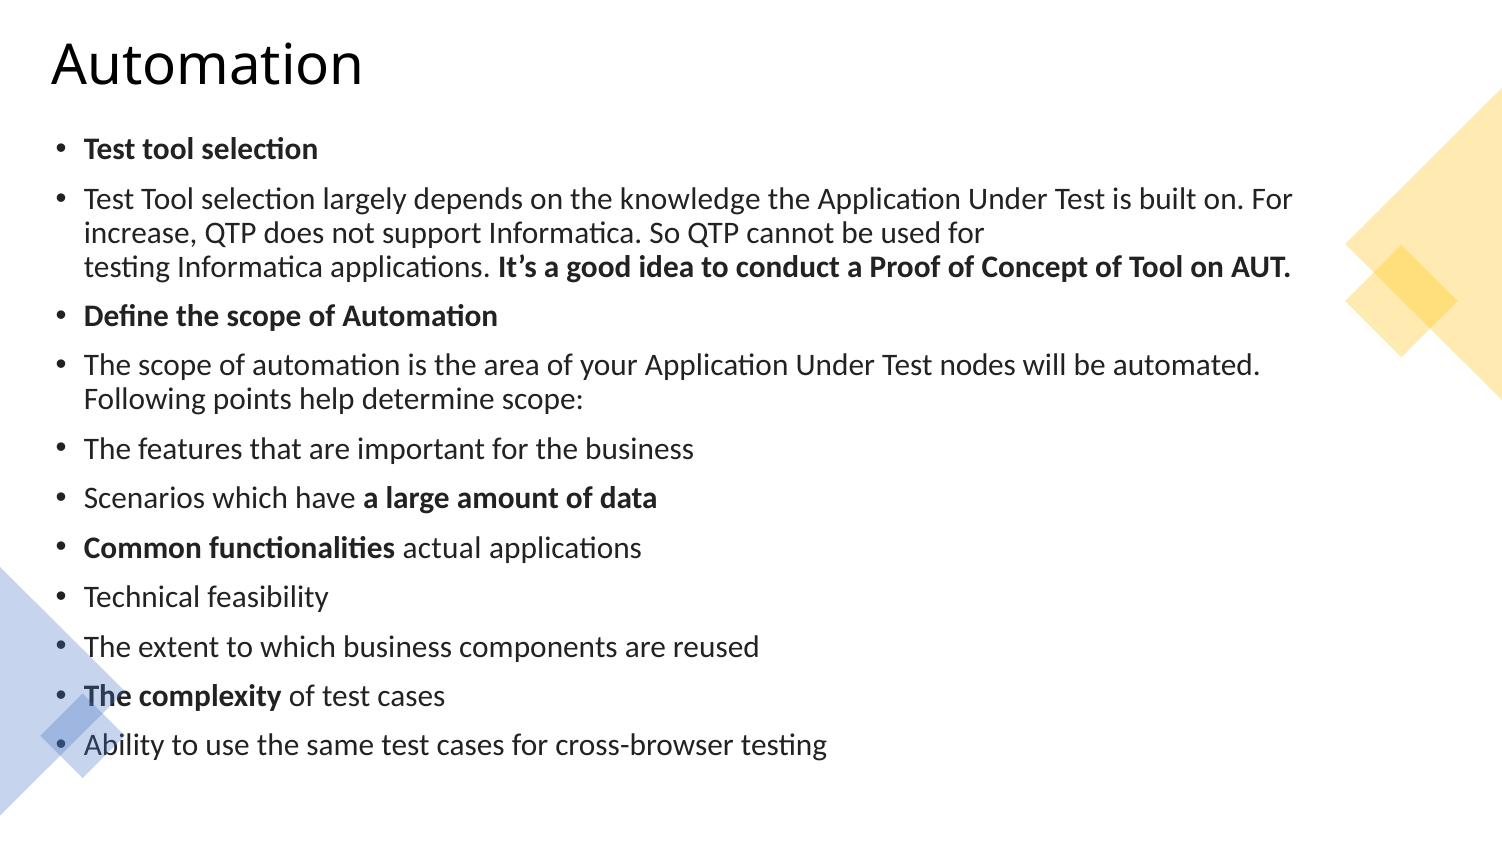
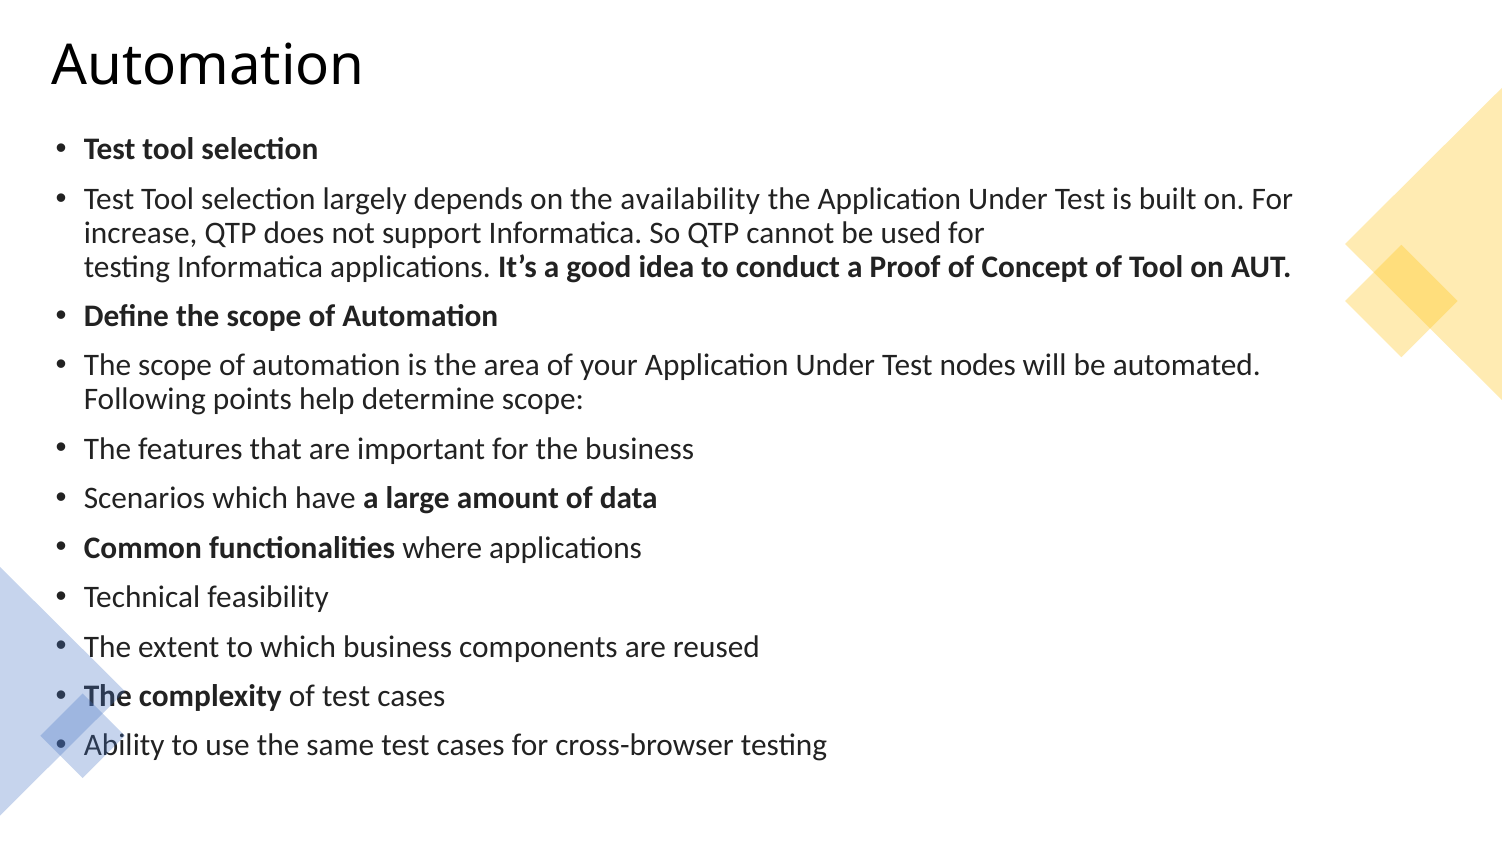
knowledge: knowledge -> availability
actual: actual -> where
